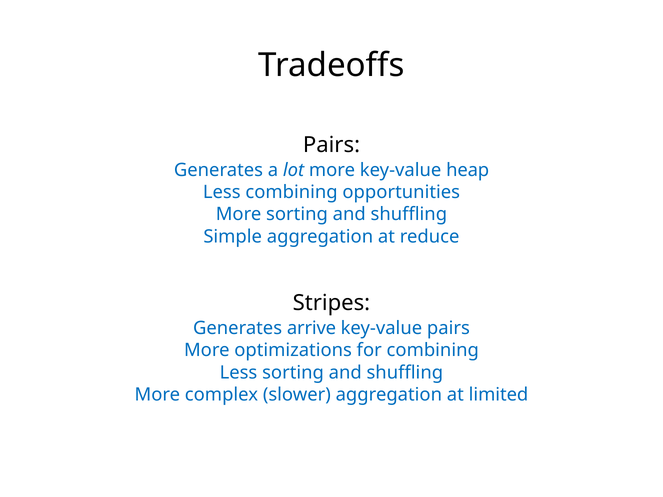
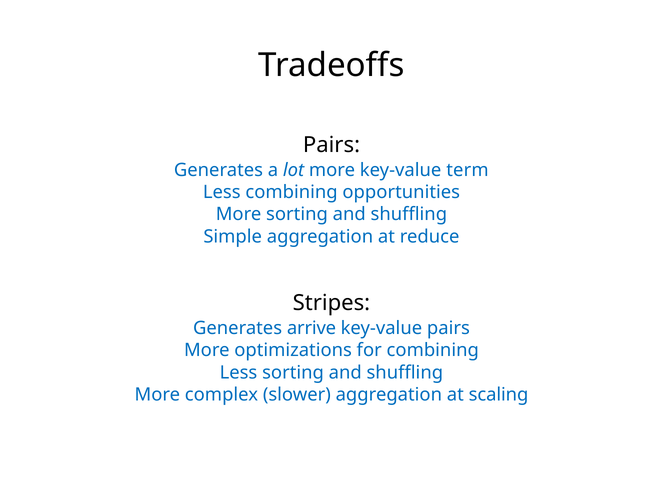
heap: heap -> term
limited: limited -> scaling
